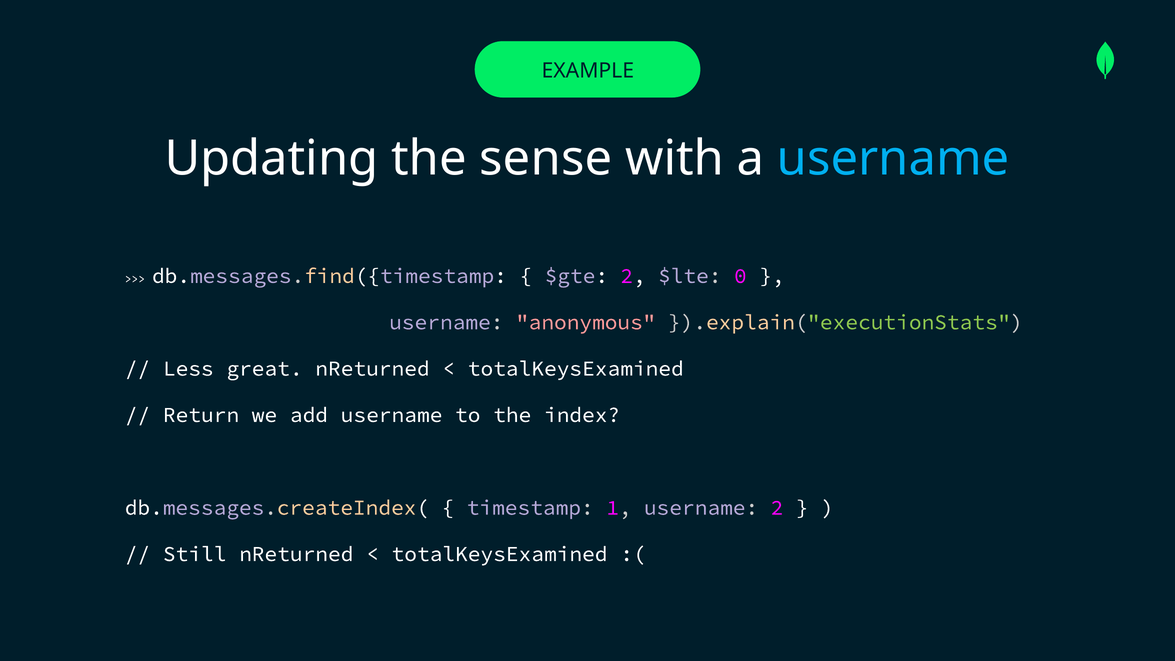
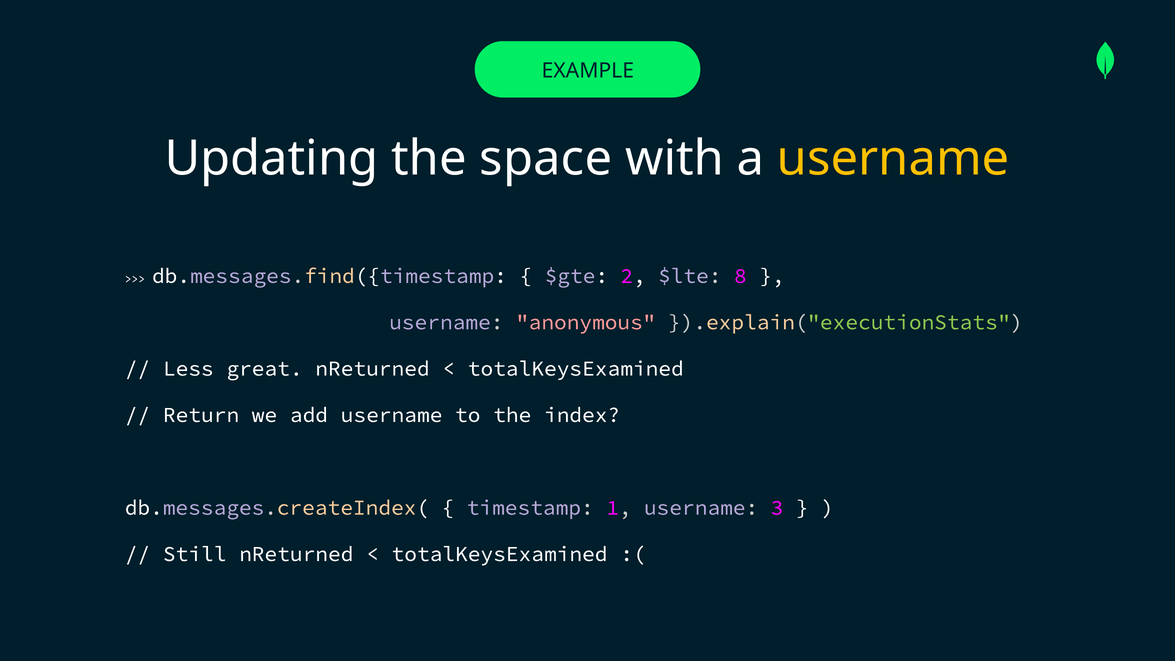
sense: sense -> space
username at (893, 159) colour: light blue -> yellow
0: 0 -> 8
username 2: 2 -> 3
